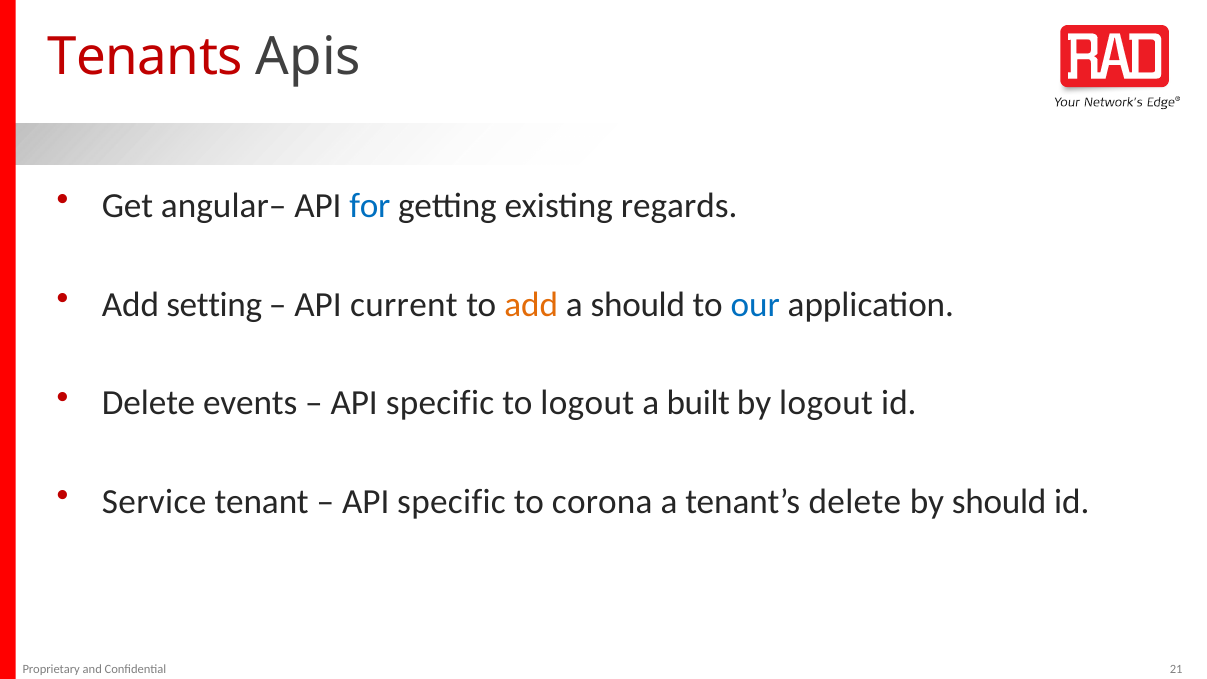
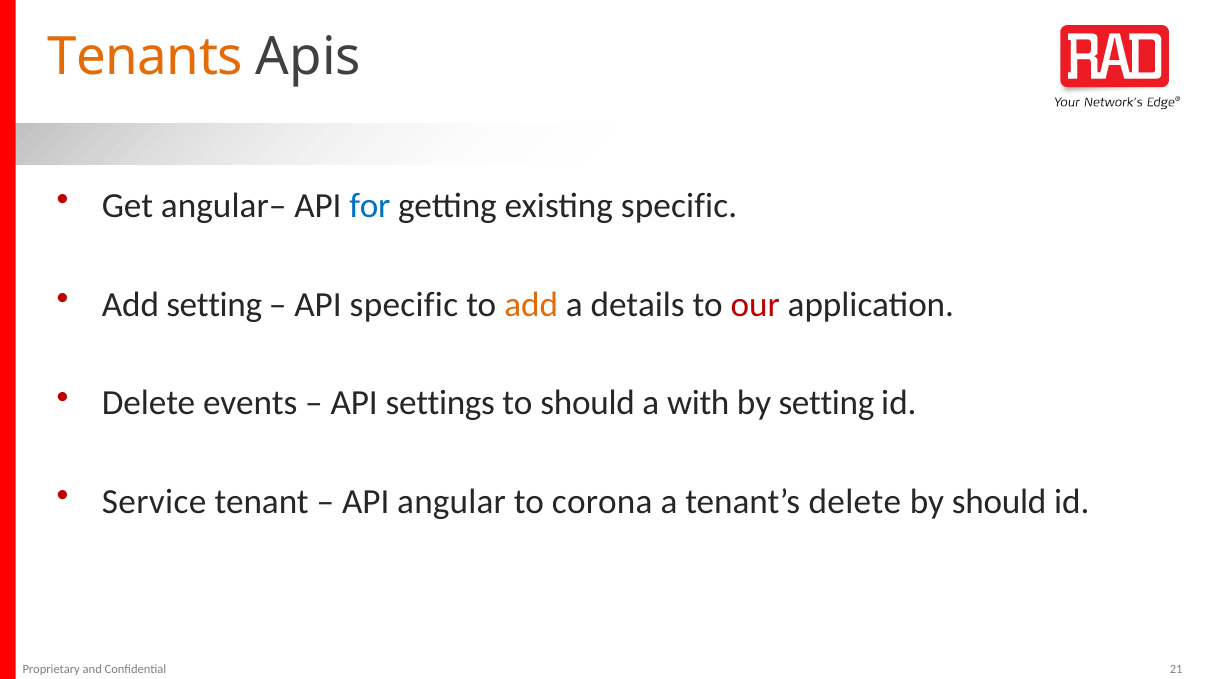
Tenants colour: red -> orange
existing regards: regards -> specific
API current: current -> specific
a should: should -> details
our colour: blue -> red
specific at (440, 403): specific -> settings
to logout: logout -> should
built: built -> with
by logout: logout -> setting
specific at (452, 502): specific -> angular
